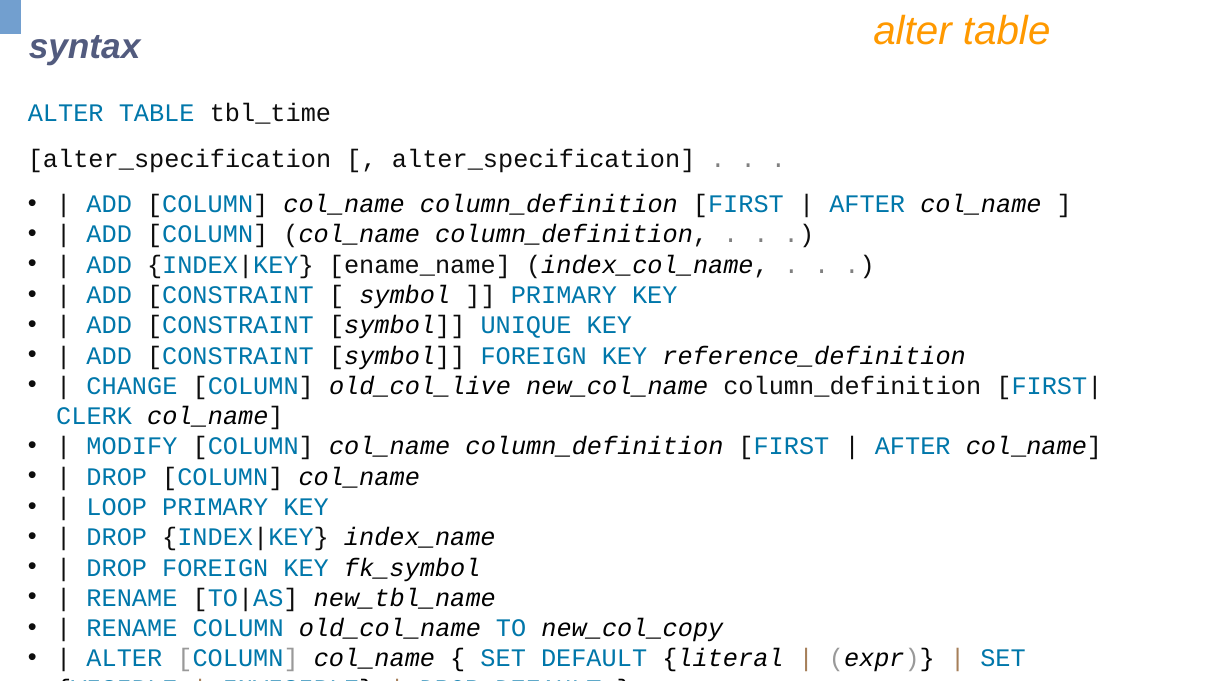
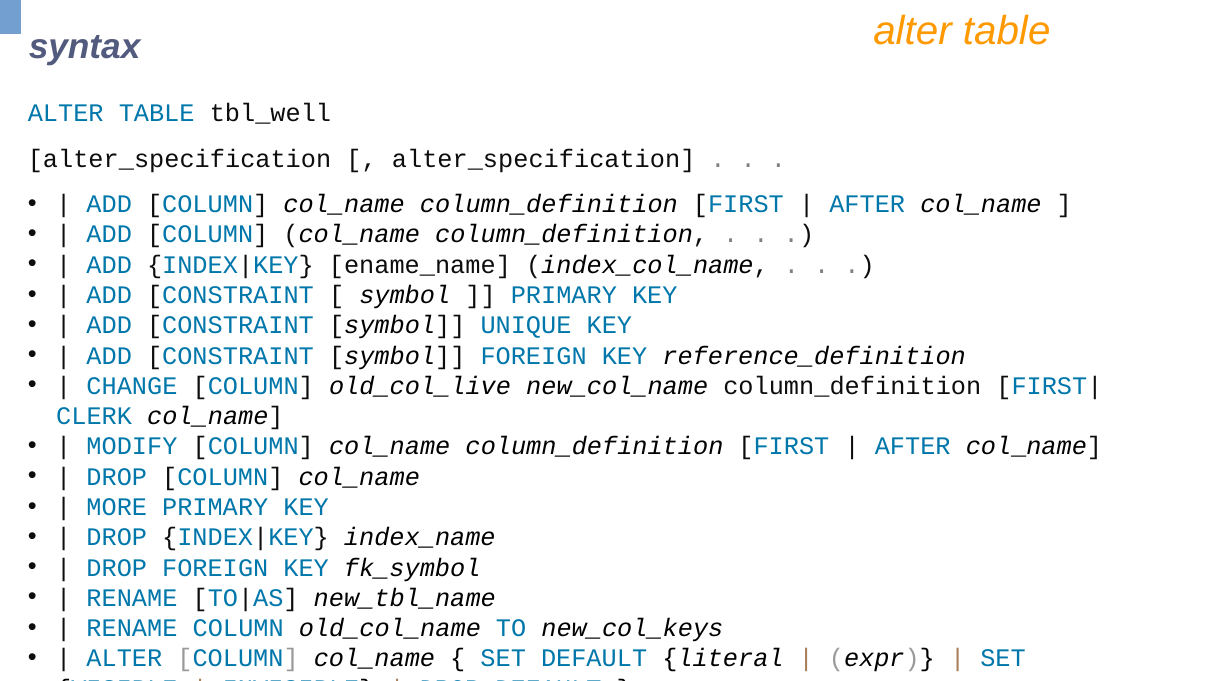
tbl_time: tbl_time -> tbl_well
LOOP: LOOP -> MORE
new_col_copy: new_col_copy -> new_col_keys
